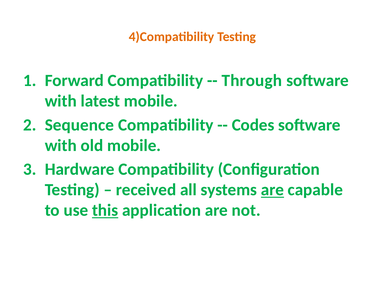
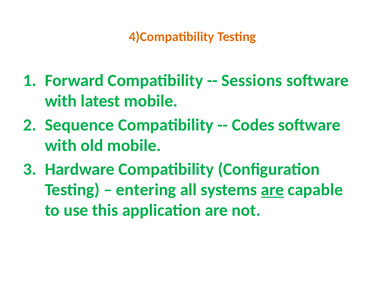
Through: Through -> Sessions
received: received -> entering
this underline: present -> none
